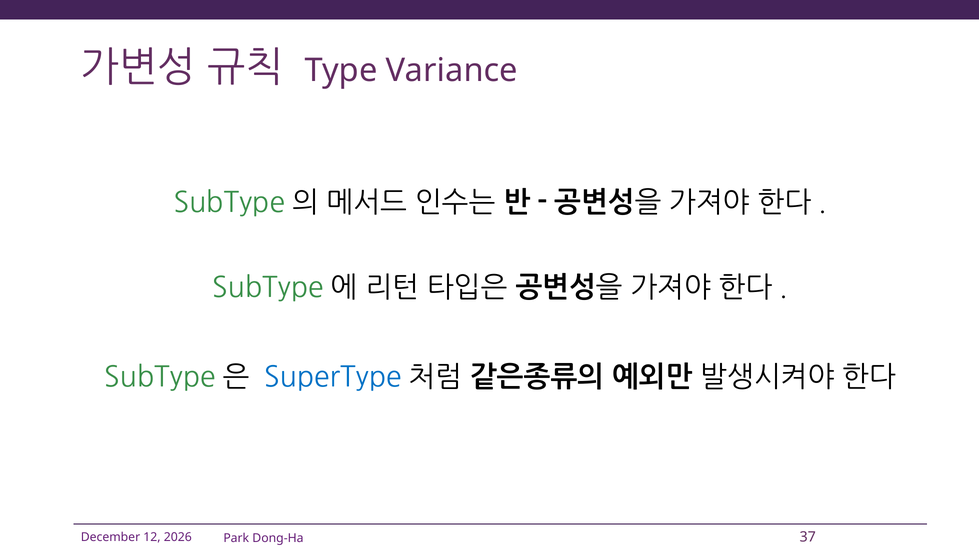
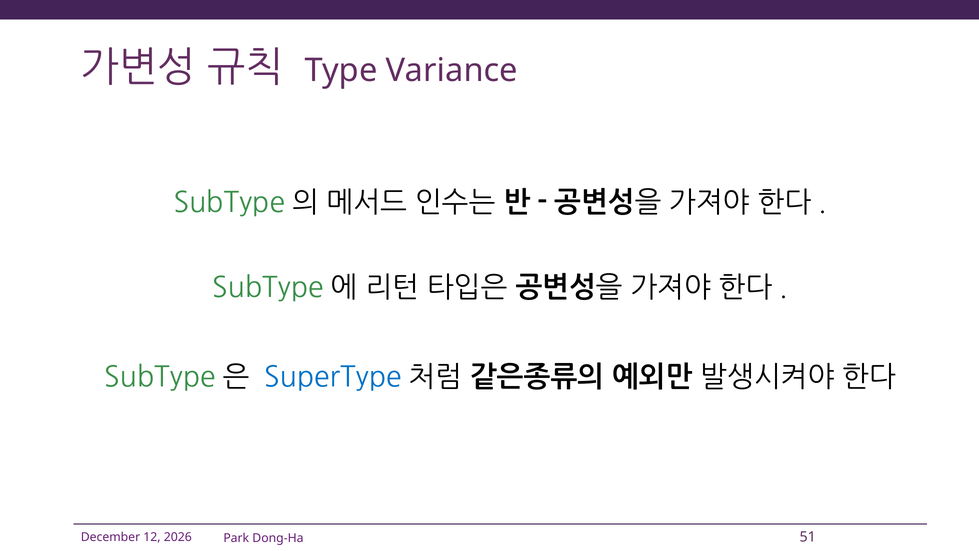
37: 37 -> 51
